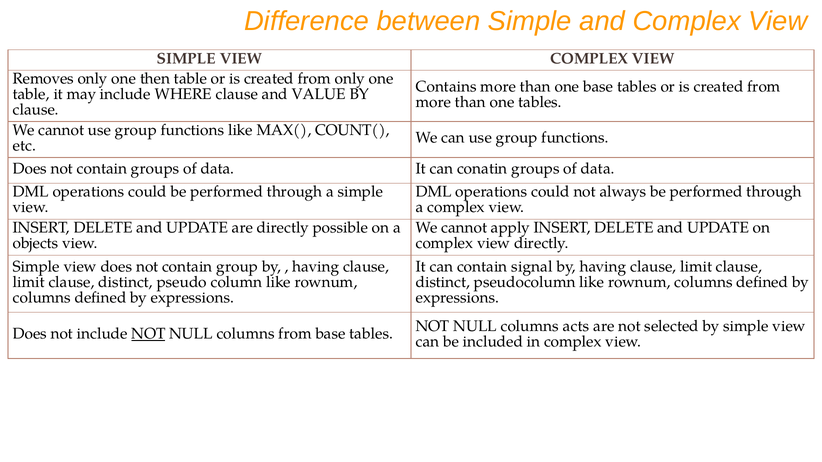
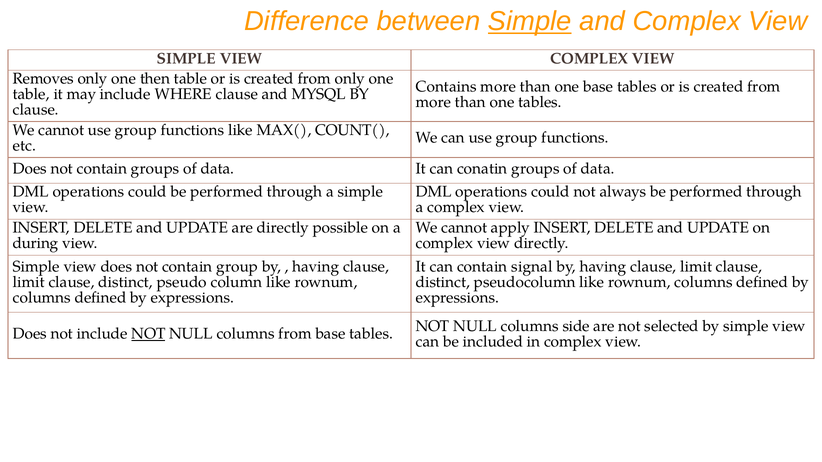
Simple at (530, 21) underline: none -> present
VALUE: VALUE -> MYSQL
objects: objects -> during
acts: acts -> side
